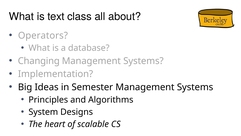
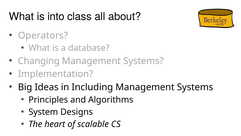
text: text -> into
Semester: Semester -> Including
